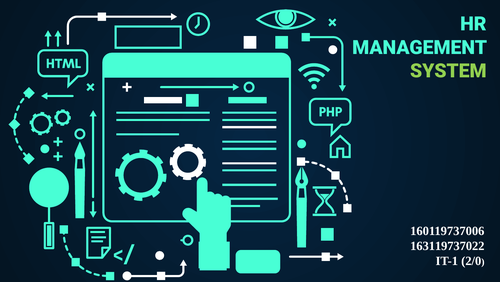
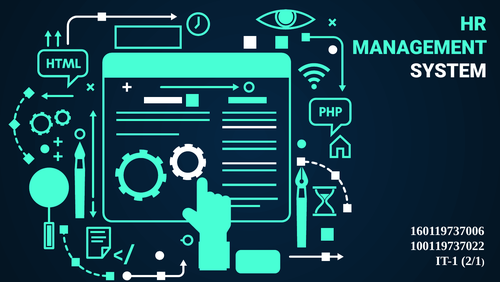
SYSTEM colour: light green -> white
163119737022: 163119737022 -> 100119737022
2/0: 2/0 -> 2/1
